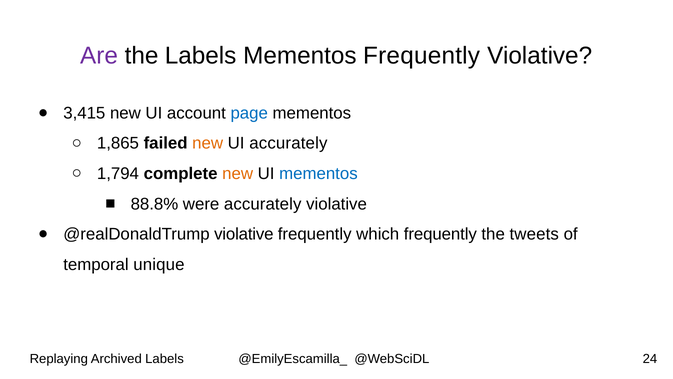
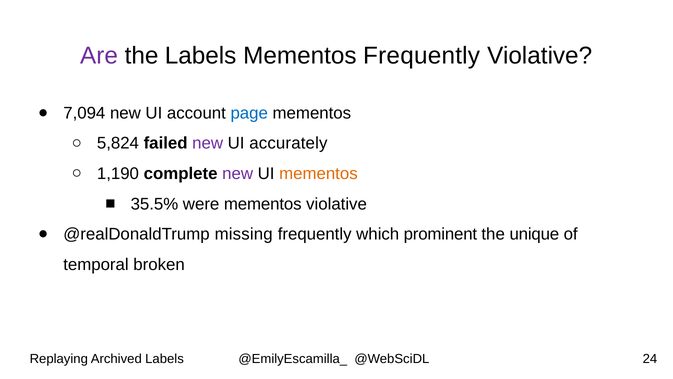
3,415: 3,415 -> 7,094
1,865: 1,865 -> 5,824
new at (208, 143) colour: orange -> purple
1,794: 1,794 -> 1,190
new at (238, 173) colour: orange -> purple
mementos at (318, 173) colour: blue -> orange
88.8%: 88.8% -> 35.5%
were accurately: accurately -> mementos
@realDonaldTrump violative: violative -> missing
which frequently: frequently -> prominent
tweets: tweets -> unique
unique: unique -> broken
